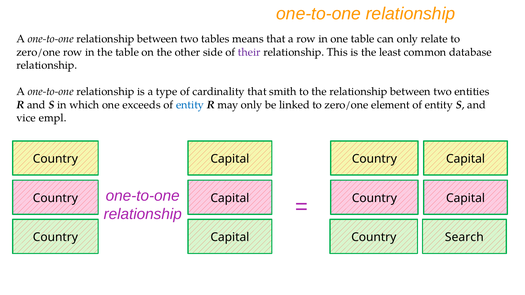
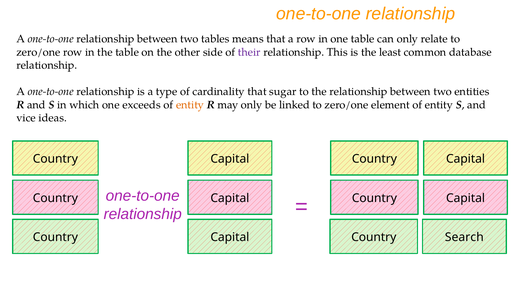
smith: smith -> sugar
entity at (190, 105) colour: blue -> orange
empl: empl -> ideas
